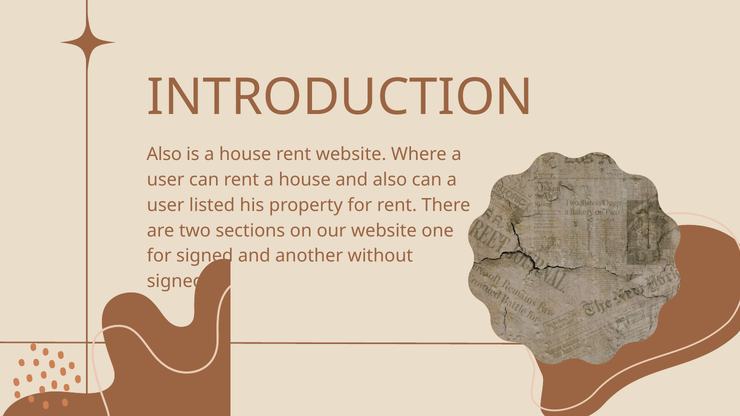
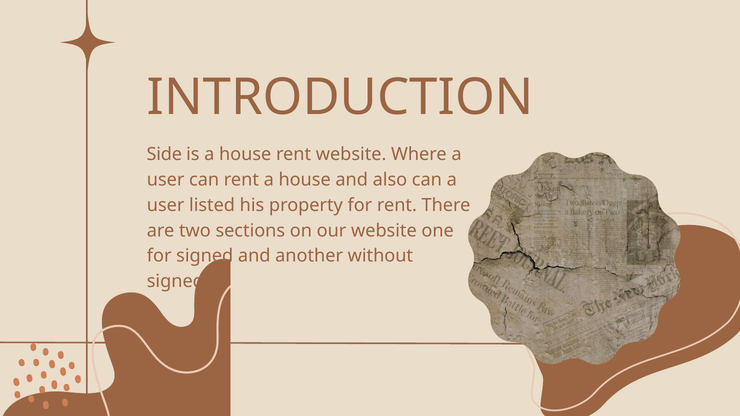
Also at (164, 155): Also -> Side
